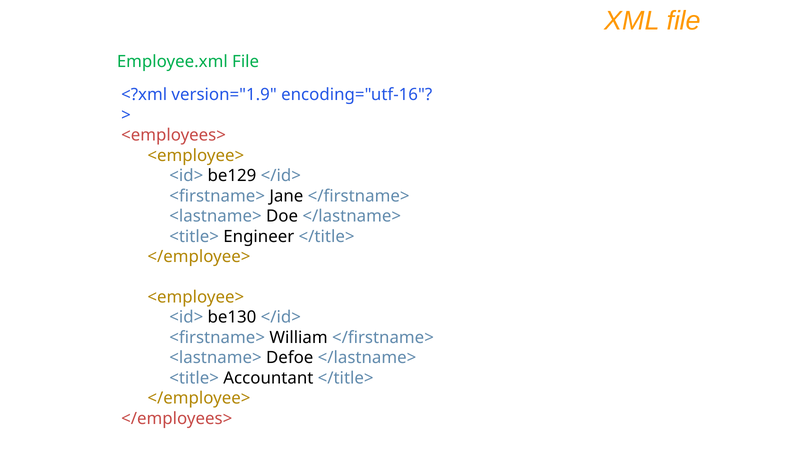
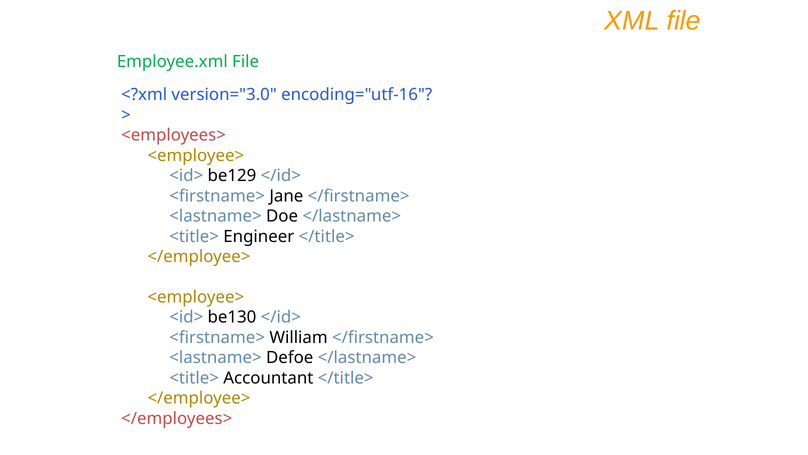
version="1.9: version="1.9 -> version="3.0
